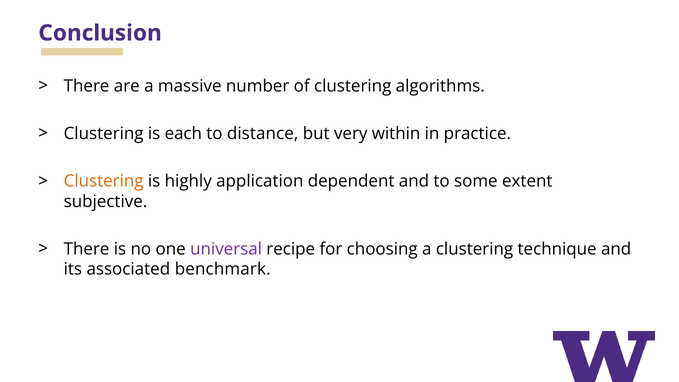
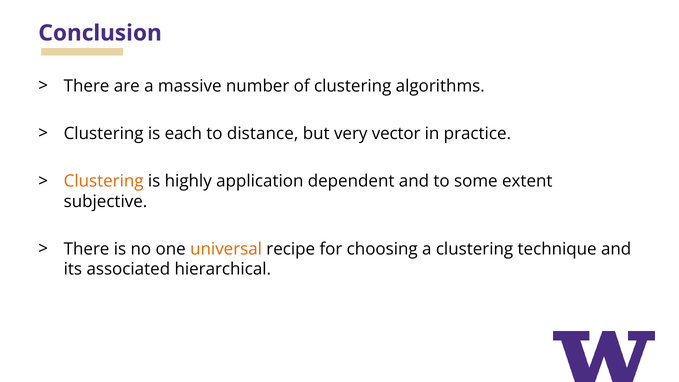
within: within -> vector
universal colour: purple -> orange
benchmark: benchmark -> hierarchical
